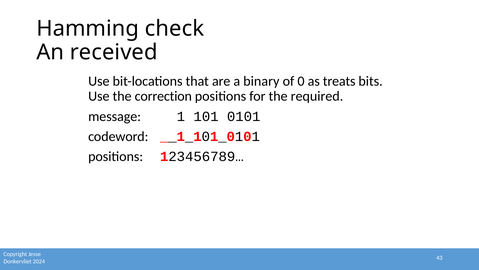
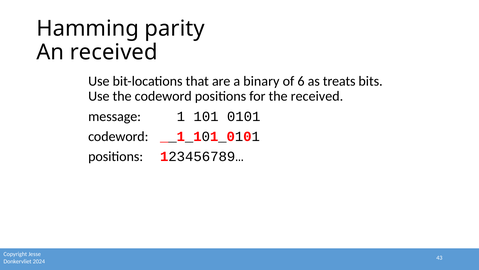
check: check -> parity
0: 0 -> 6
the correction: correction -> codeword
the required: required -> received
